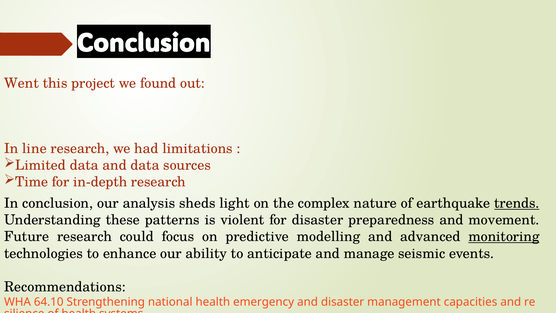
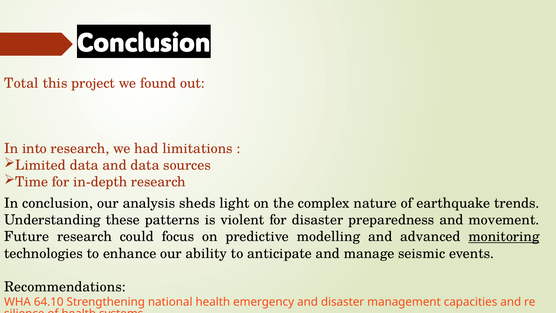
Went: Went -> Total
line: line -> into
trends underline: present -> none
